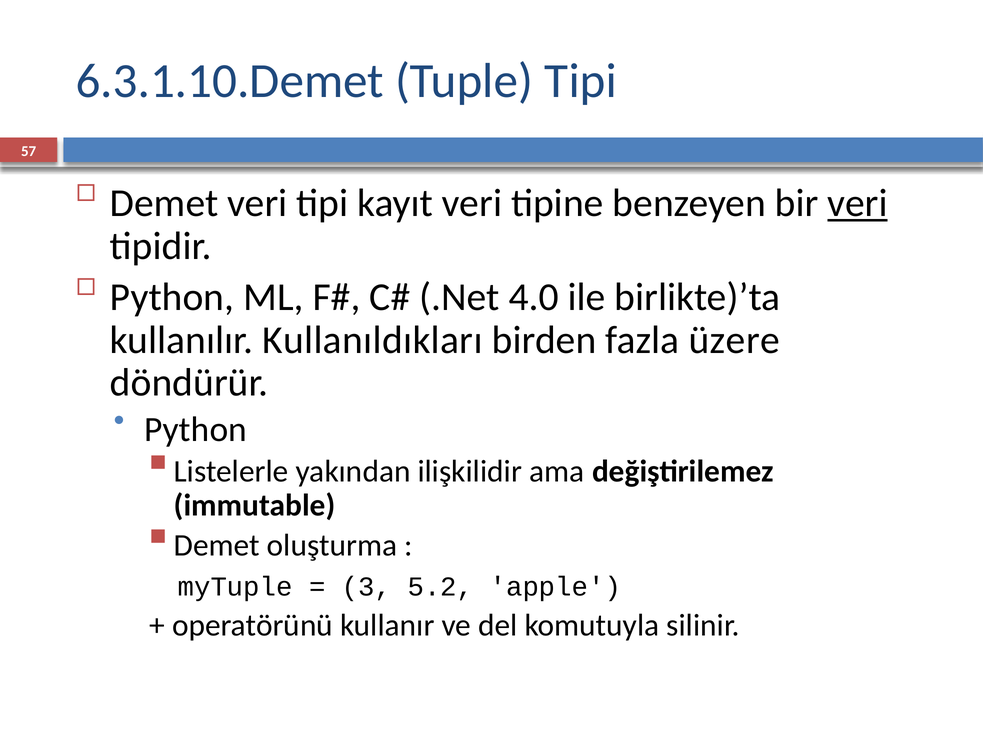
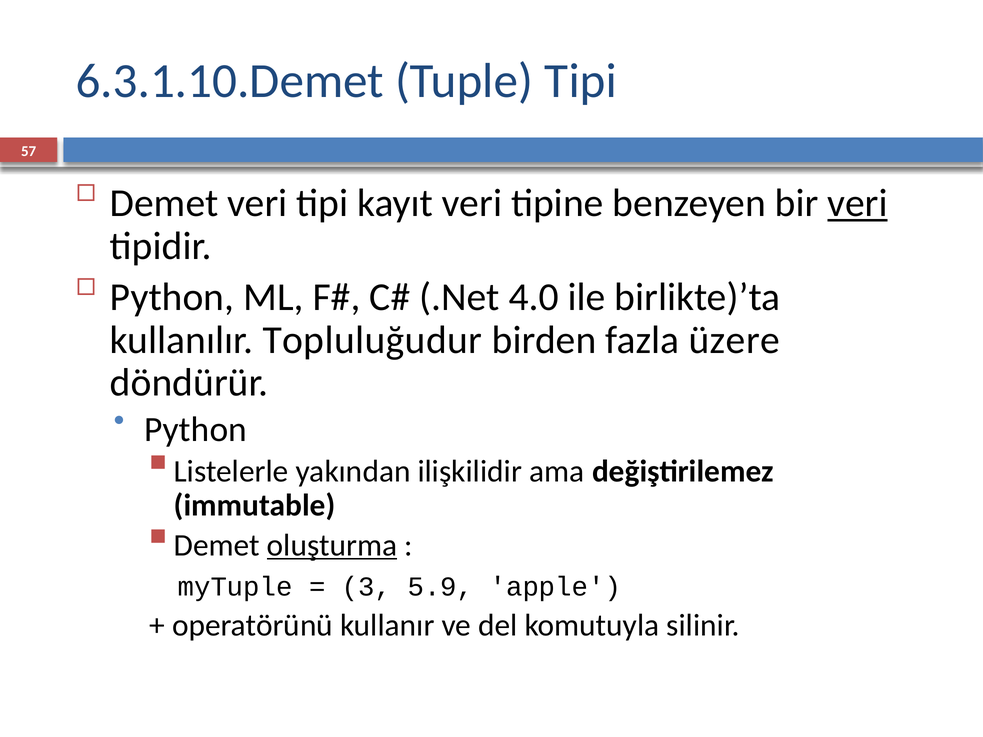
Kullanıldıkları: Kullanıldıkları -> Topluluğudur
oluşturma underline: none -> present
5.2: 5.2 -> 5.9
